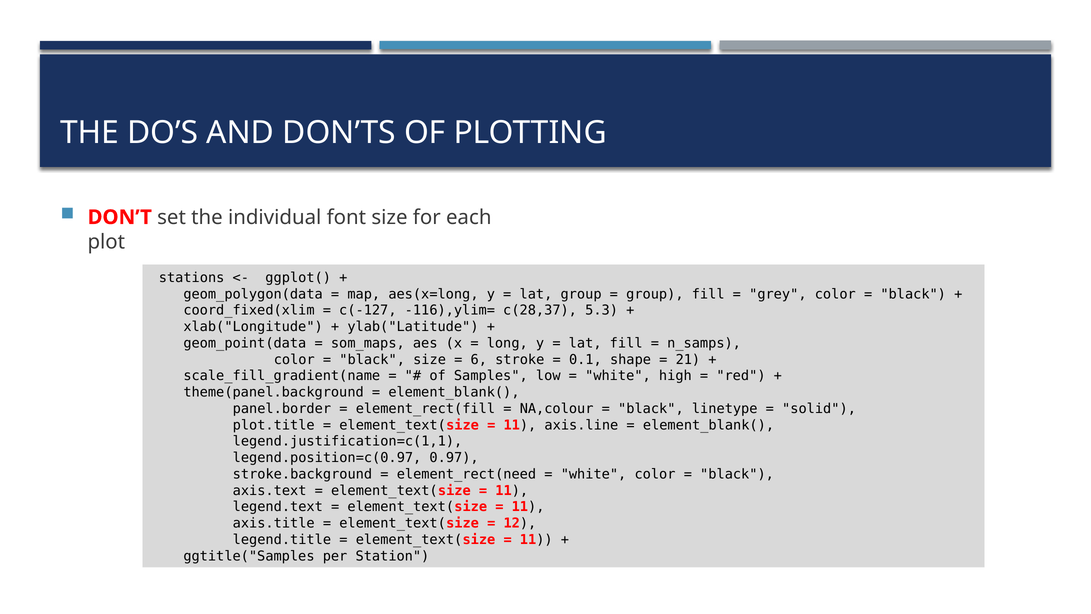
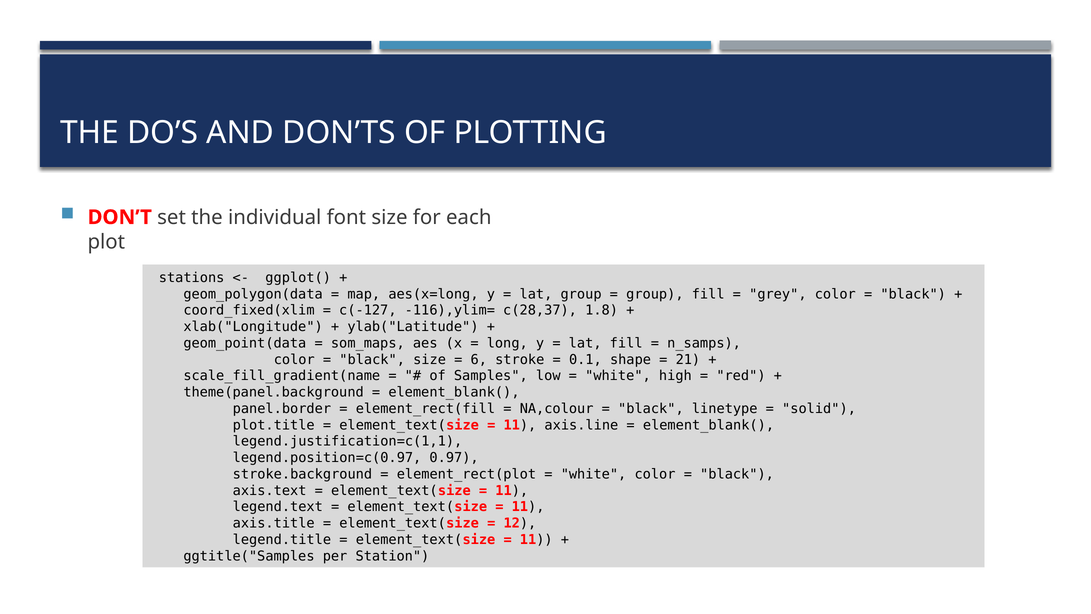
5.3: 5.3 -> 1.8
element_rect(need: element_rect(need -> element_rect(plot
